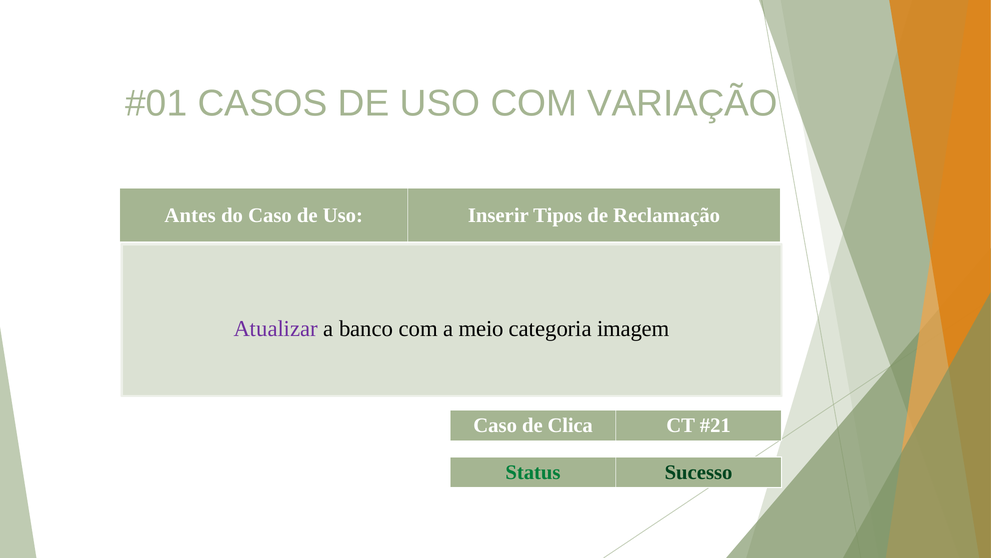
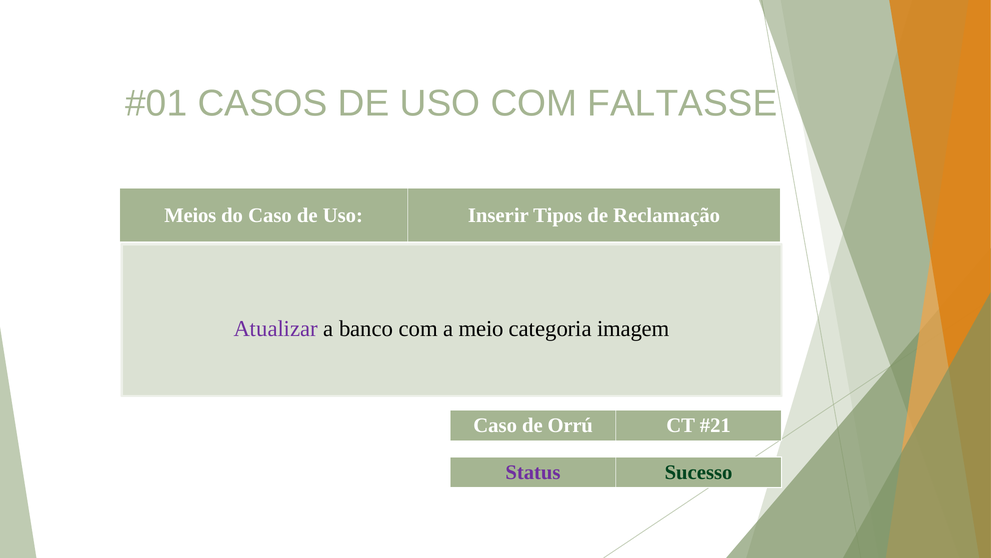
VARIAÇÃO: VARIAÇÃO -> FALTASSE
Antes: Antes -> Meios
Clica: Clica -> Orrú
Status colour: green -> purple
